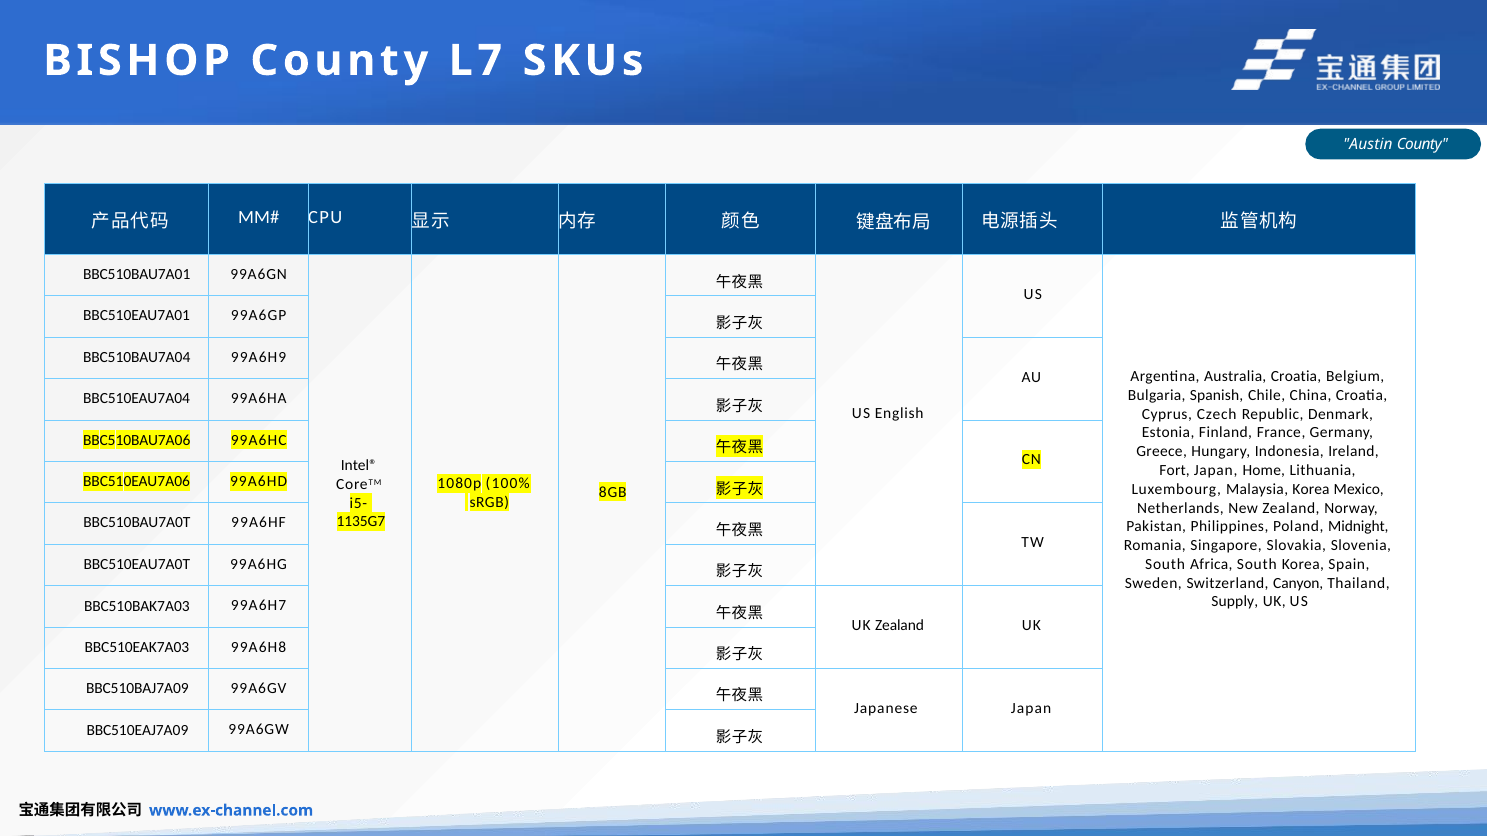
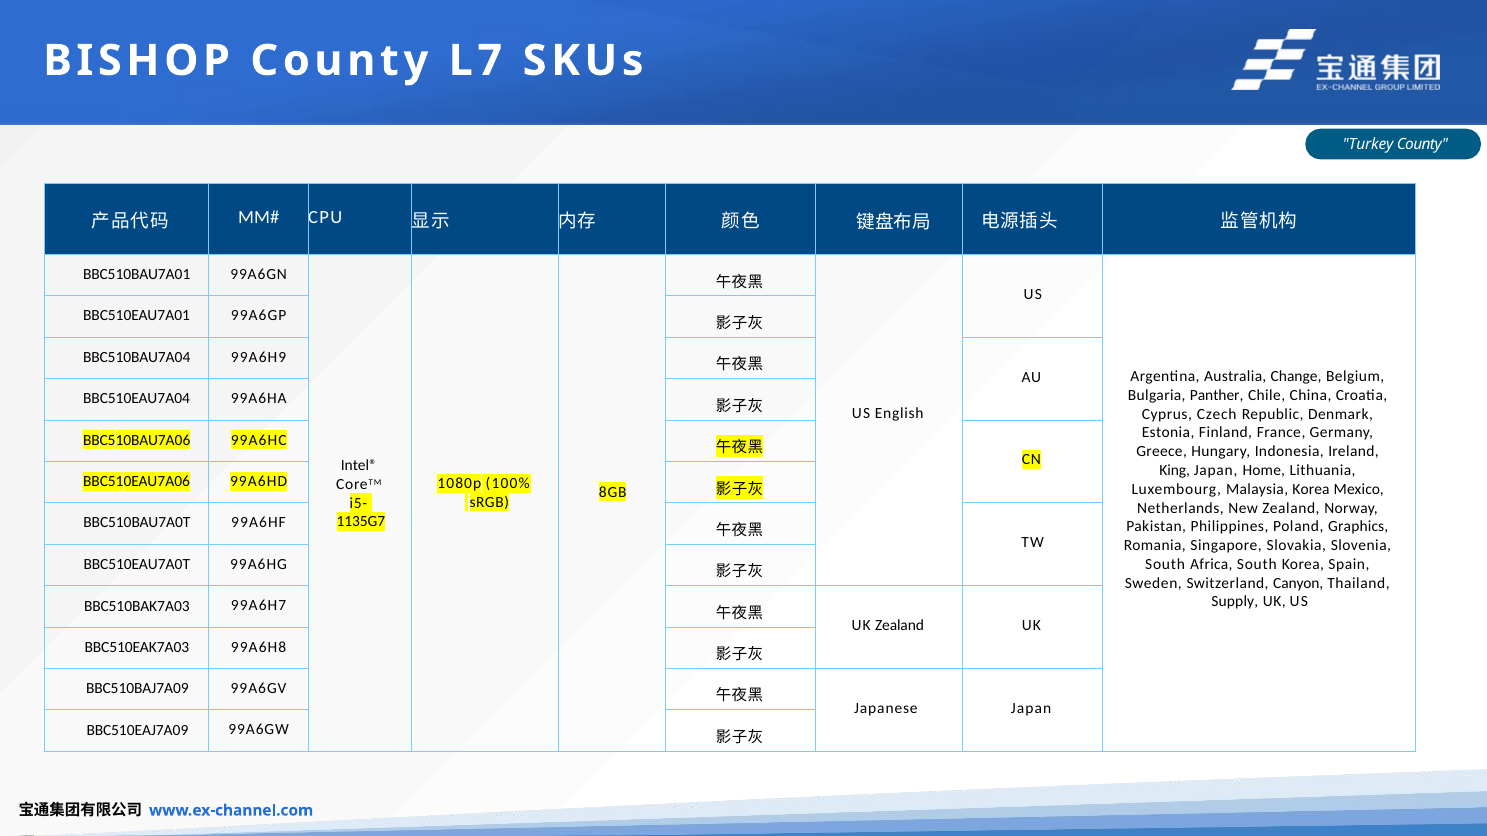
Austin: Austin -> Turkey
Australia Croatia: Croatia -> Change
Spanish: Spanish -> Panther
Fort: Fort -> King
Midnight: Midnight -> Graphics
